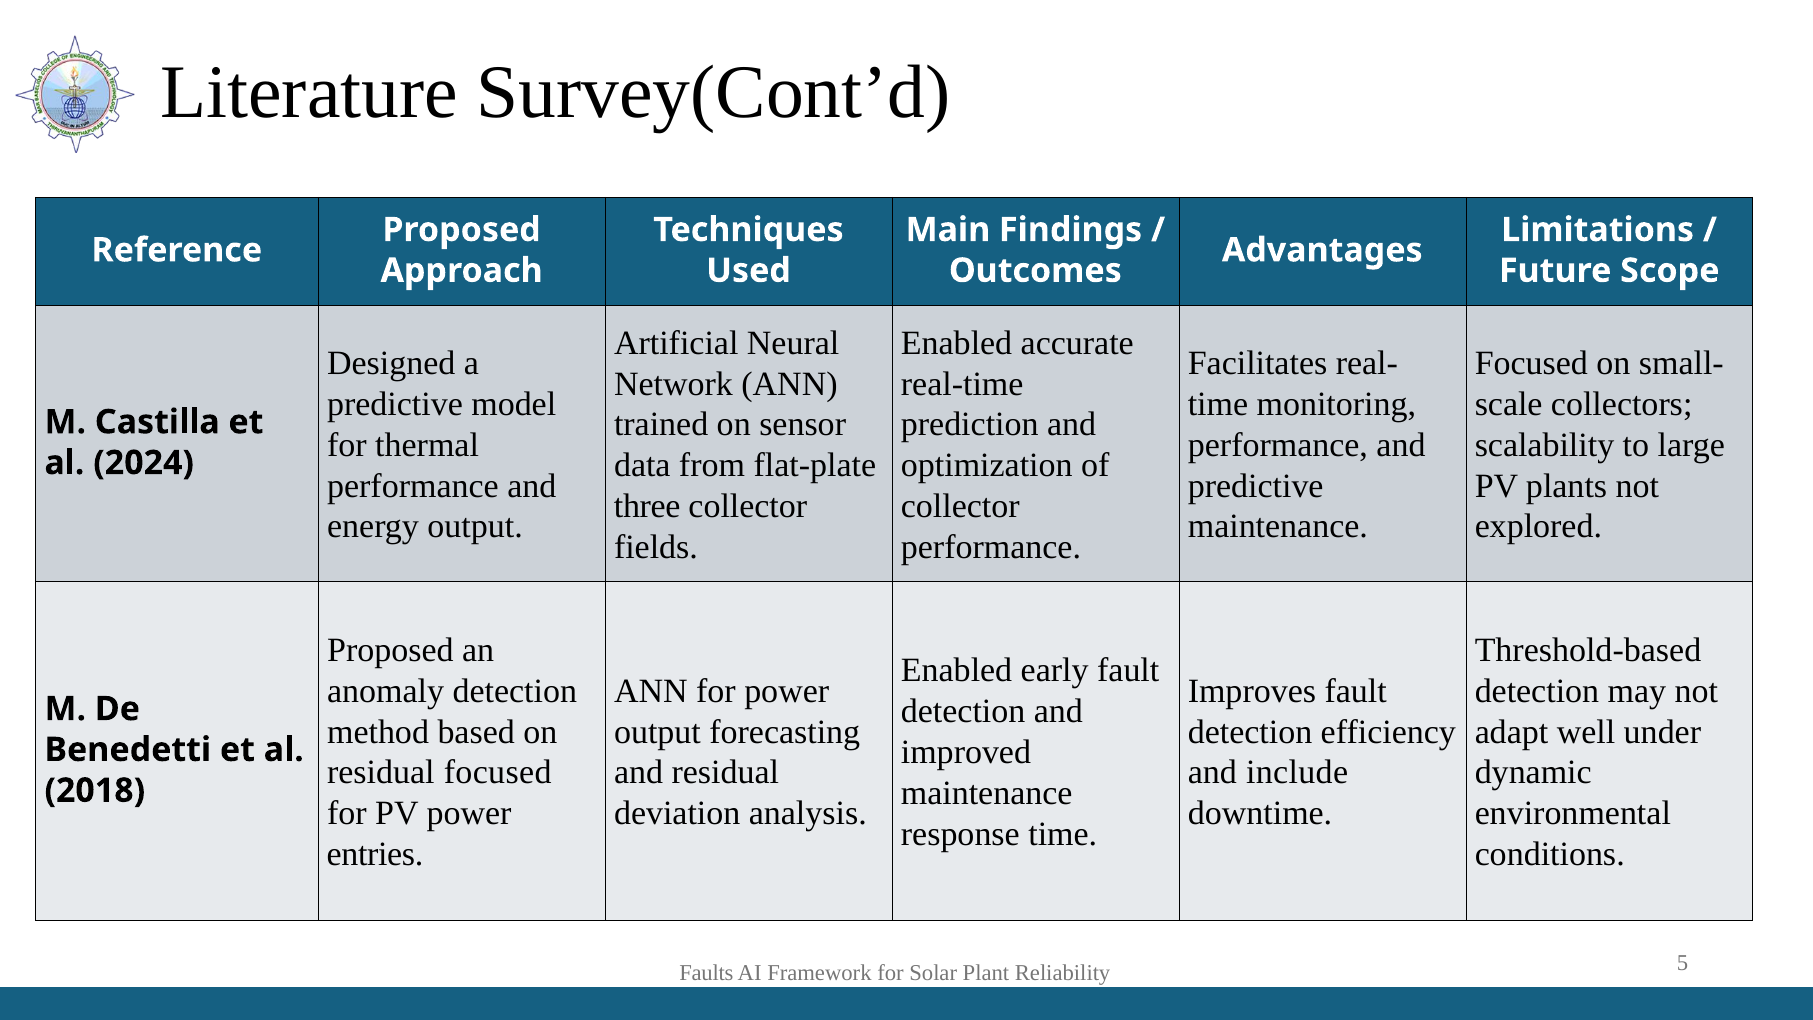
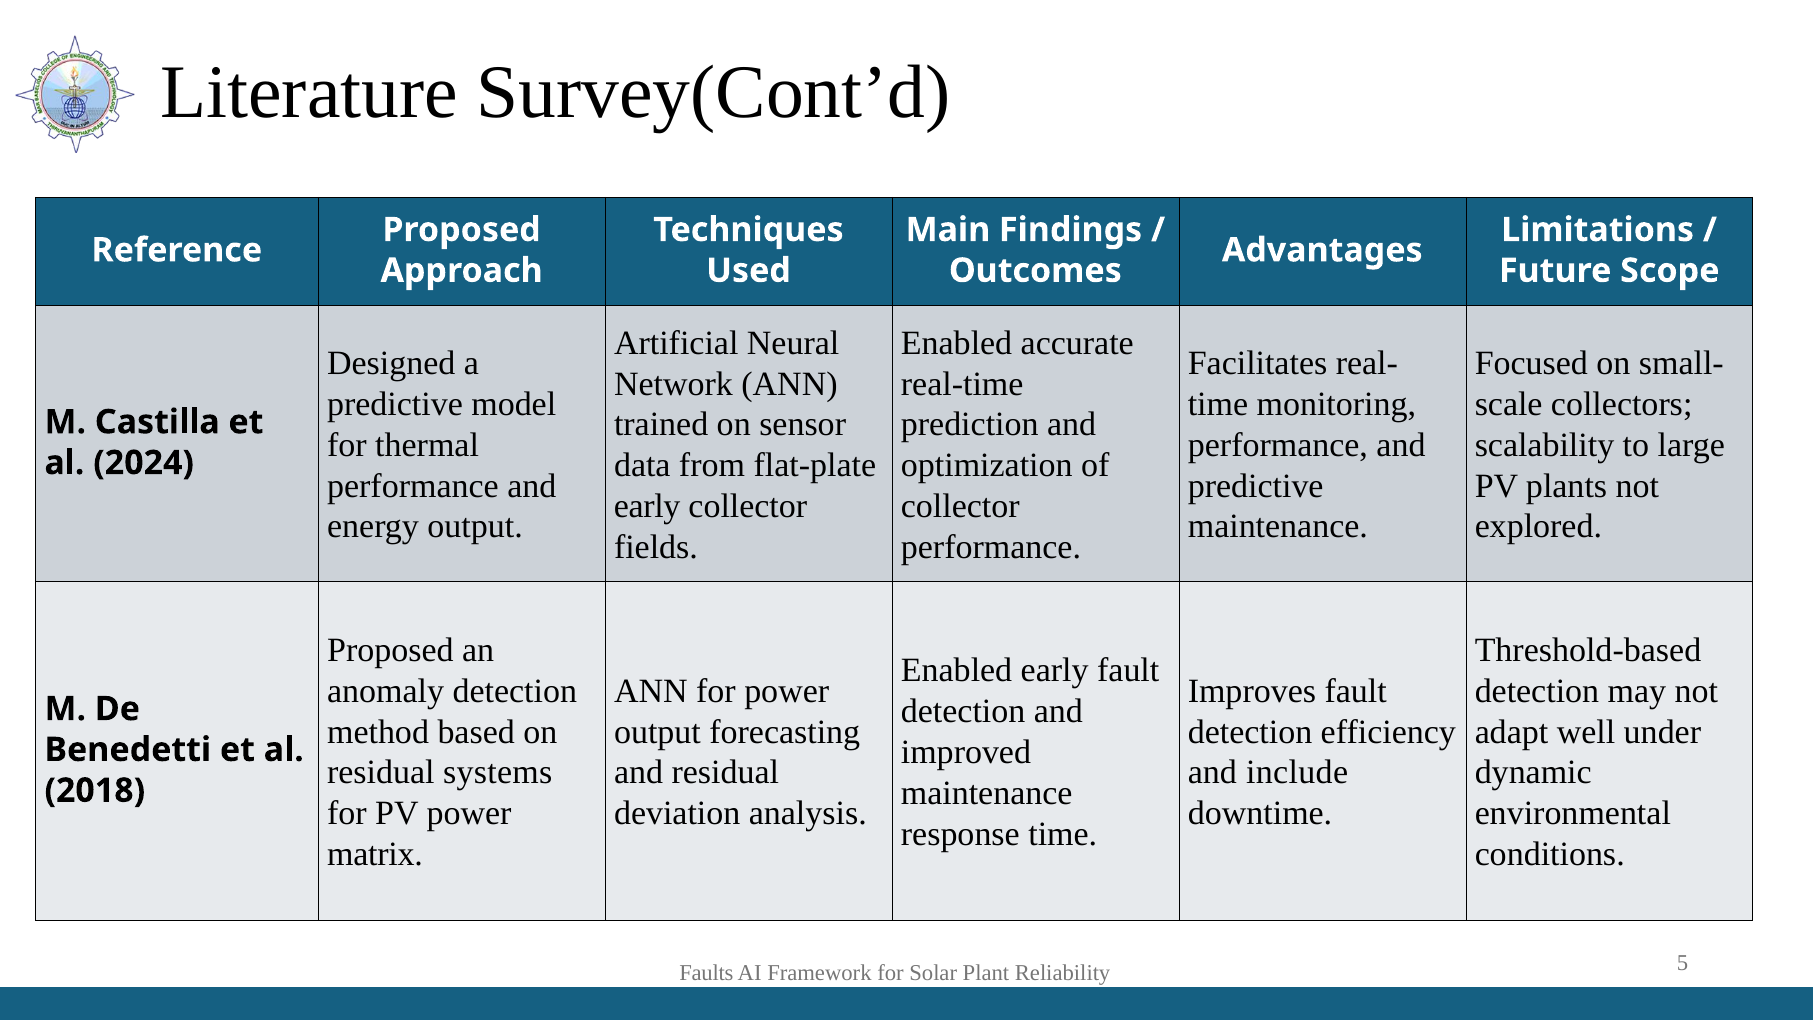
three at (647, 506): three -> early
residual focused: focused -> systems
entries: entries -> matrix
